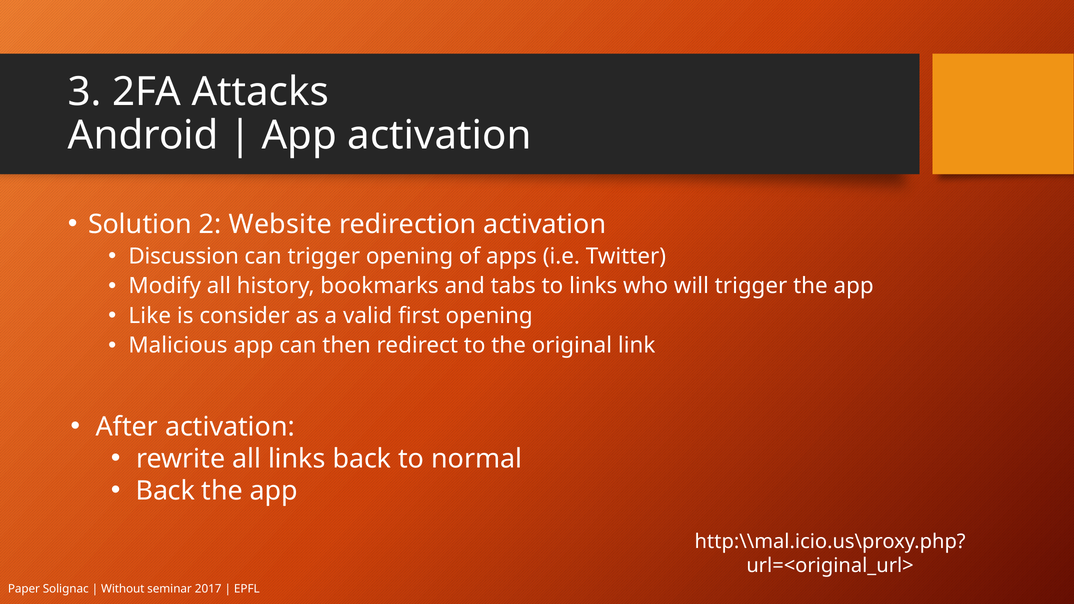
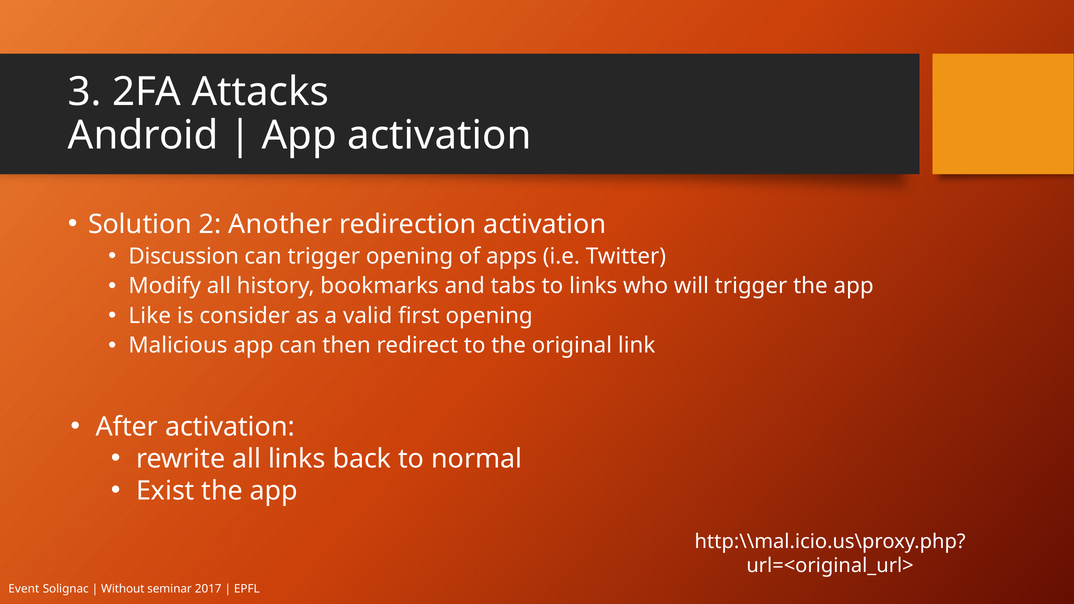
Website: Website -> Another
Back at (165, 491): Back -> Exist
Paper: Paper -> Event
